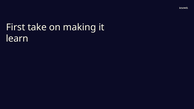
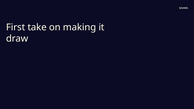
learn: learn -> draw
